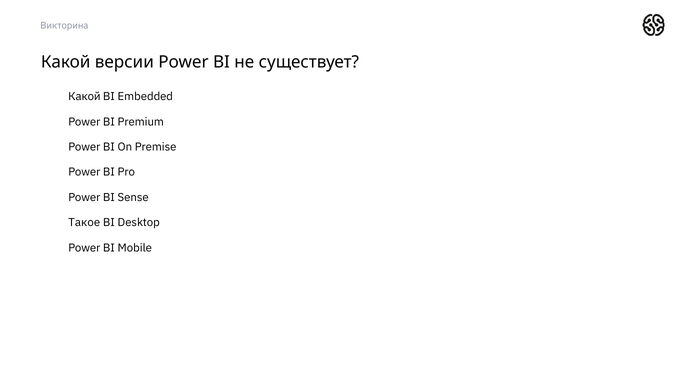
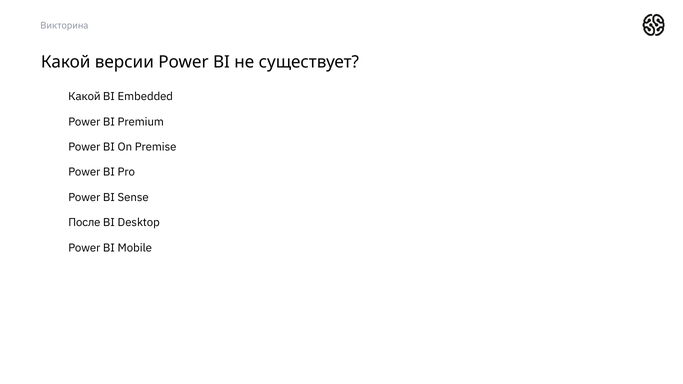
Такое: Такое -> После
